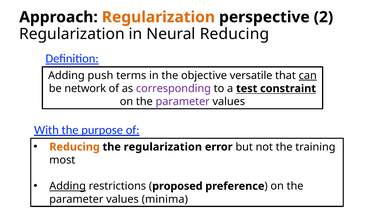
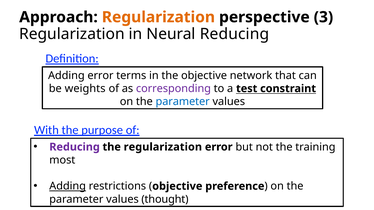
2: 2 -> 3
Adding push: push -> error
versatile: versatile -> network
can underline: present -> none
network: network -> weights
parameter at (183, 102) colour: purple -> blue
Reducing at (75, 147) colour: orange -> purple
proposed at (177, 186): proposed -> objective
minima: minima -> thought
